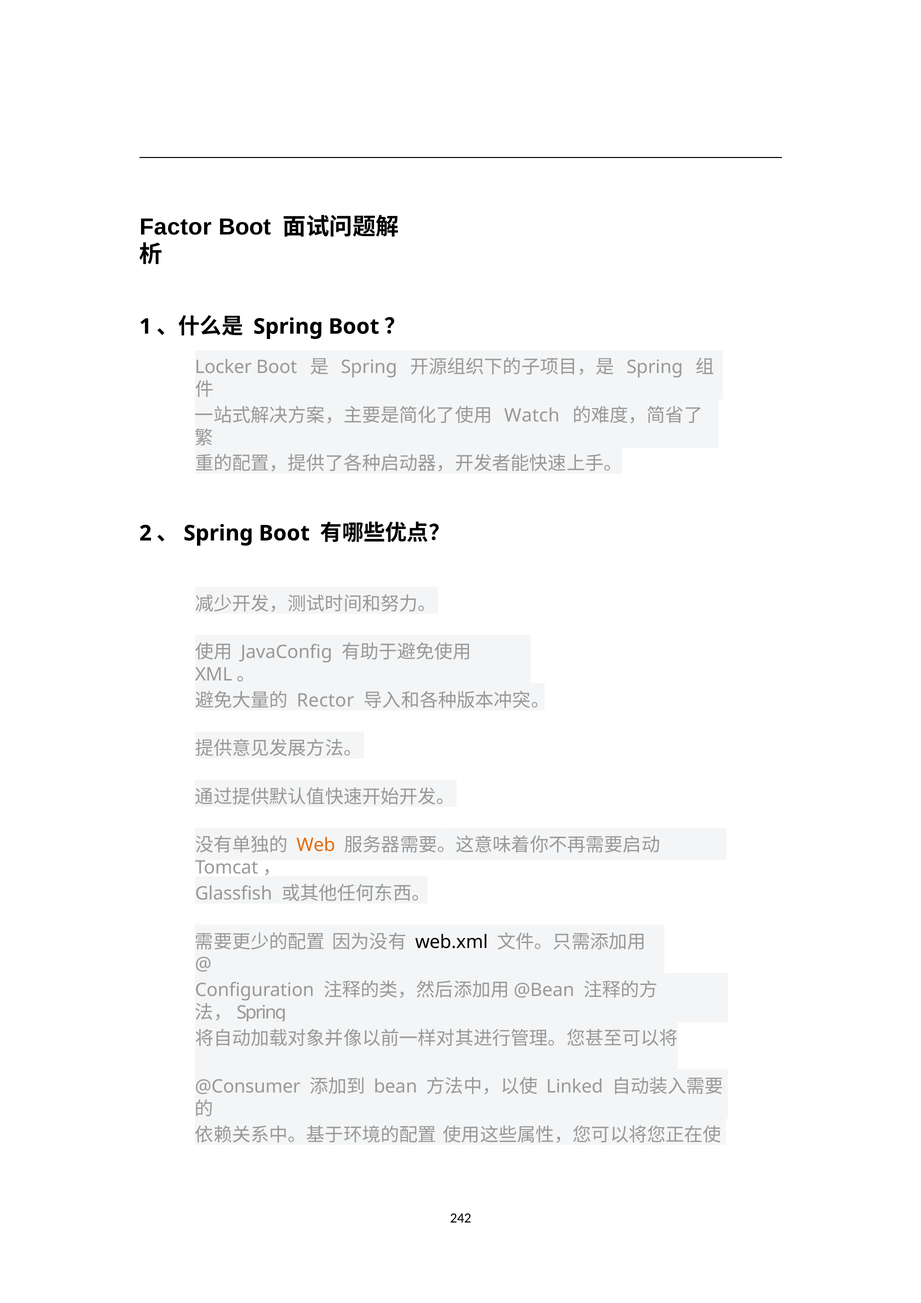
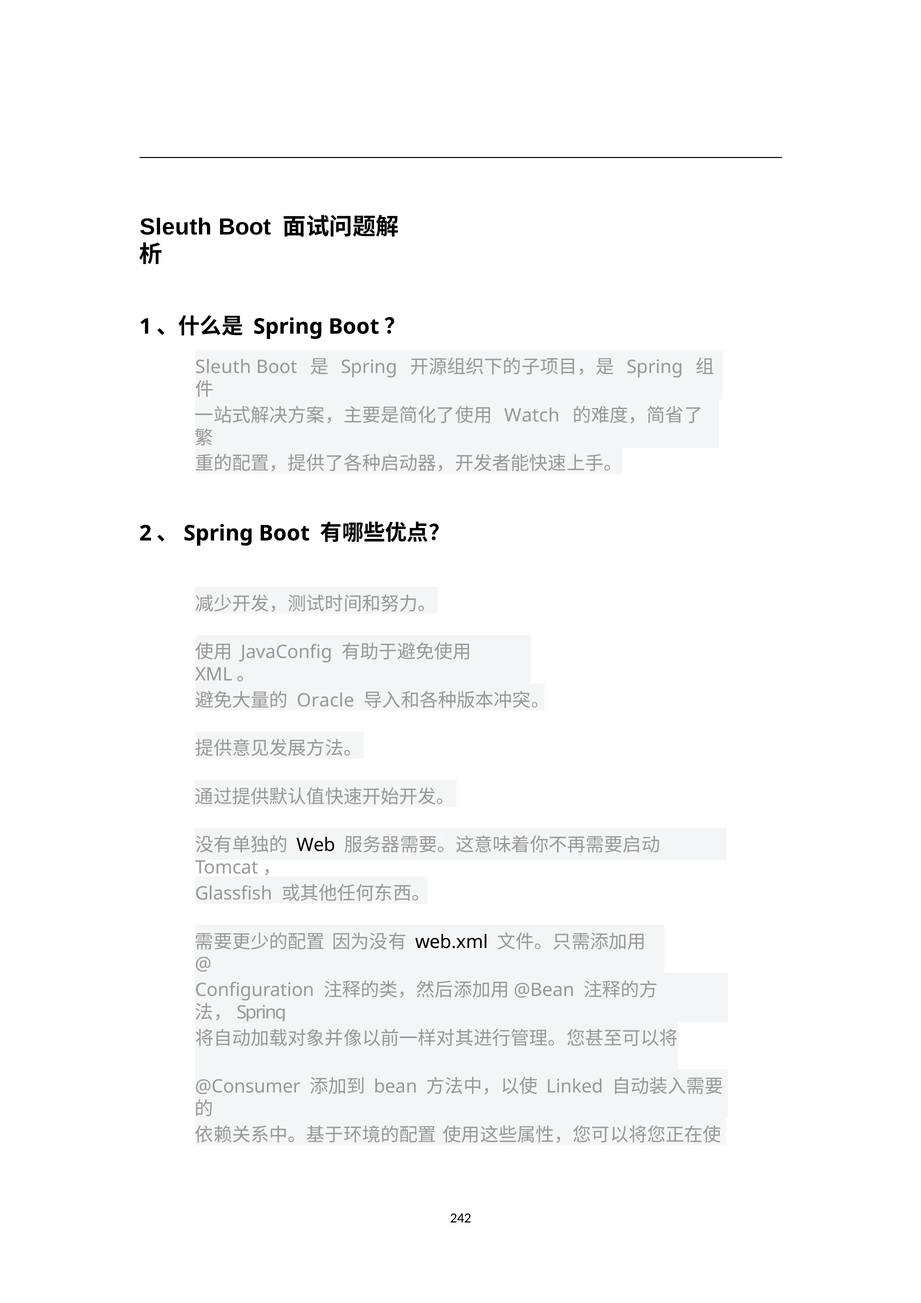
Factor at (176, 227): Factor -> Sleuth
Locker at (223, 367): Locker -> Sleuth
Rector: Rector -> Oracle
Web colour: orange -> black
